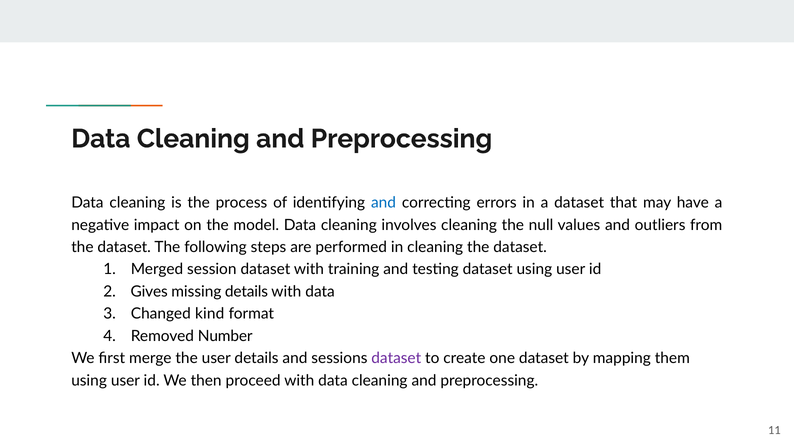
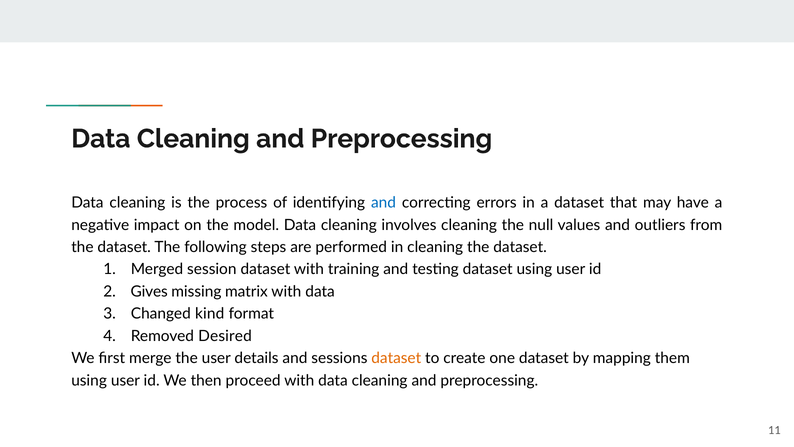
missing details: details -> matrix
Number: Number -> Desired
dataset at (396, 358) colour: purple -> orange
